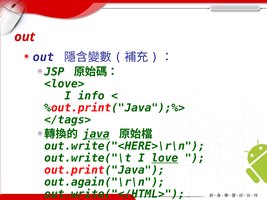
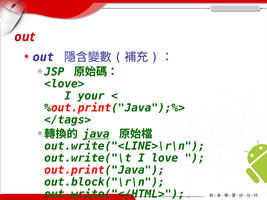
info: info -> your
out.write("<HERE>\r\n: out.write("<HERE>\r\n -> out.write("<LINE>\r\n
love underline: present -> none
out.again("\r\n: out.again("\r\n -> out.block("\r\n
